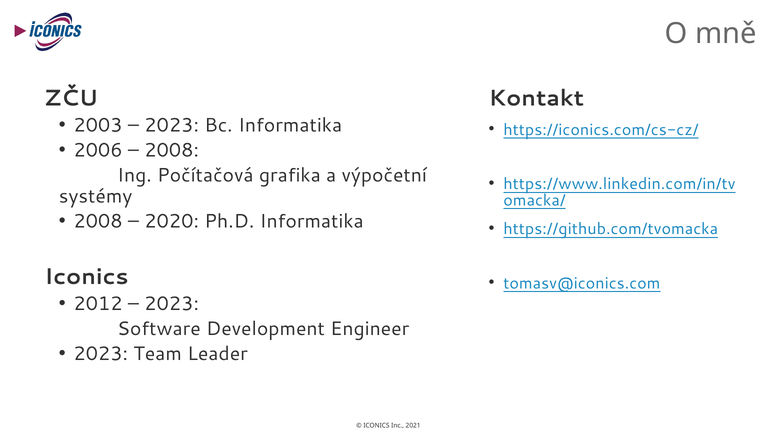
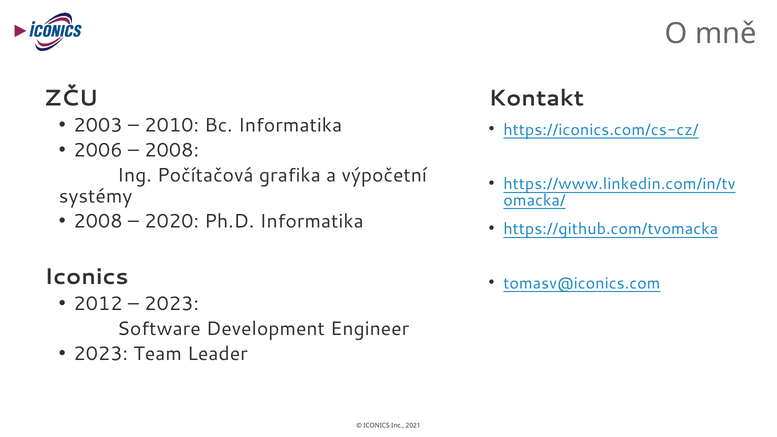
2023 at (172, 125): 2023 -> 2010
